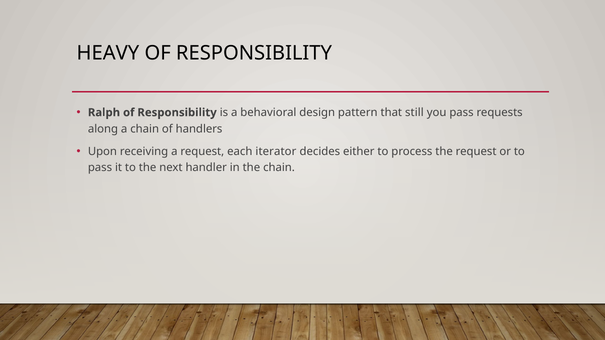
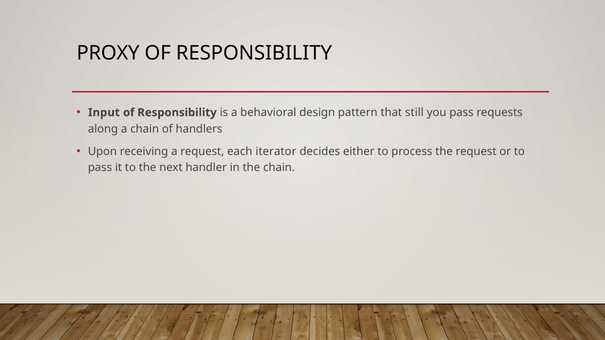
HEAVY: HEAVY -> PROXY
Ralph: Ralph -> Input
